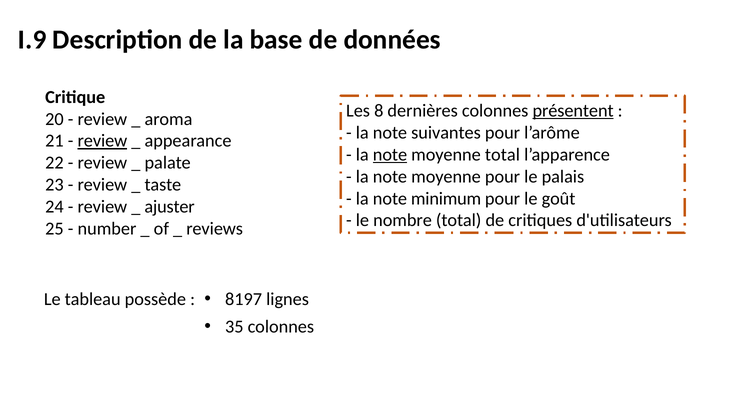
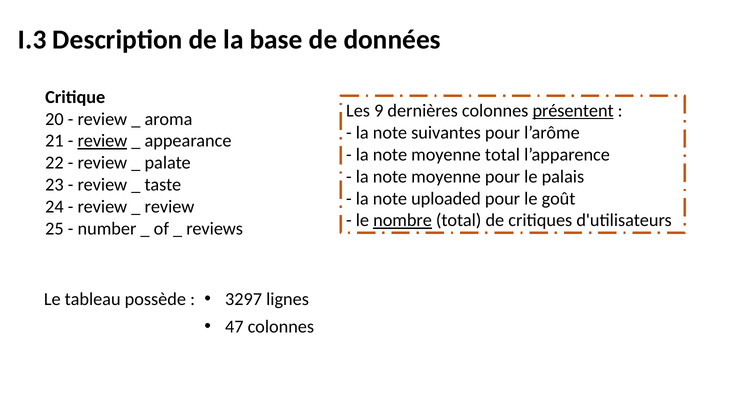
I.9: I.9 -> I.3
8: 8 -> 9
note at (390, 155) underline: present -> none
minimum: minimum -> uploaded
ajuster at (170, 207): ajuster -> review
nombre underline: none -> present
8197: 8197 -> 3297
35: 35 -> 47
